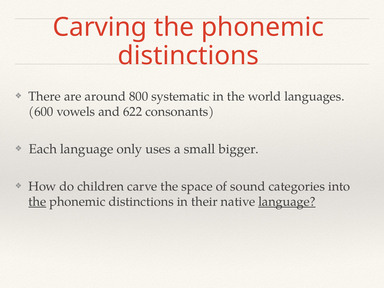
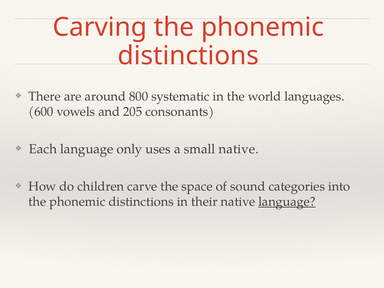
622: 622 -> 205
small bigger: bigger -> native
the at (37, 202) underline: present -> none
